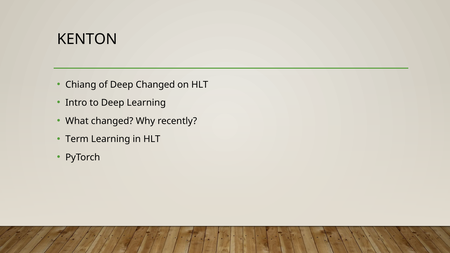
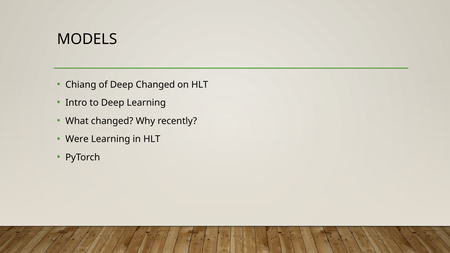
KENTON: KENTON -> MODELS
Term: Term -> Were
